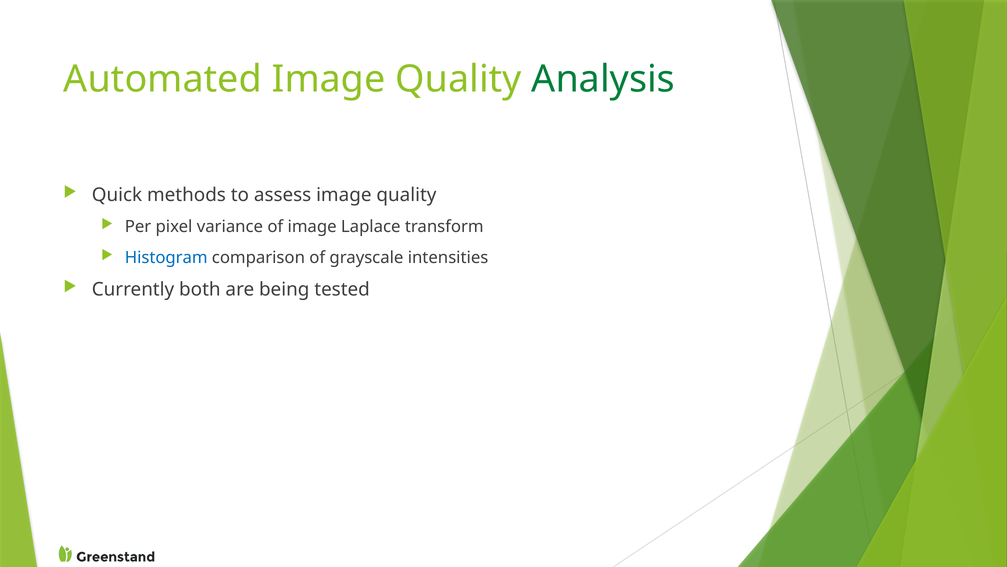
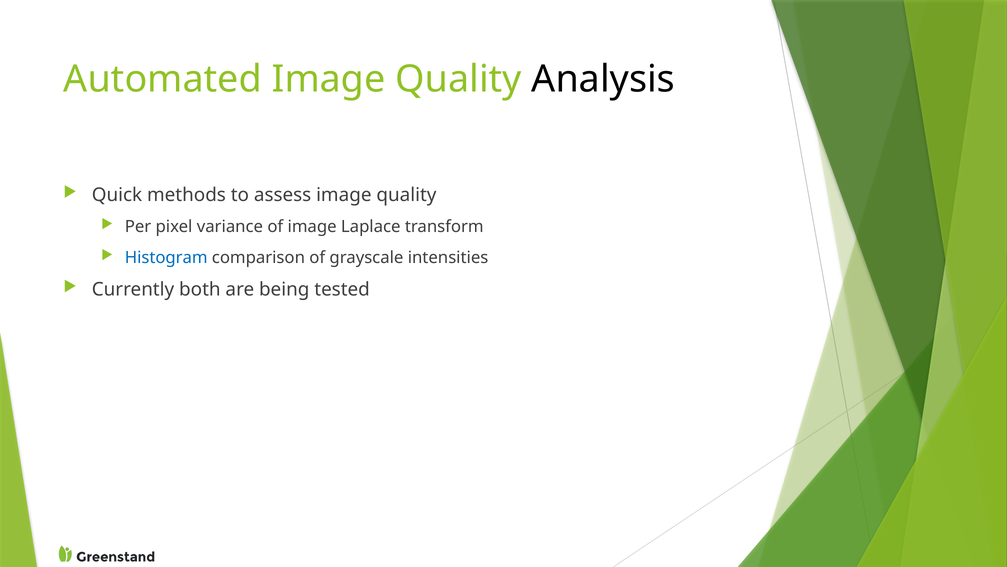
Analysis colour: green -> black
